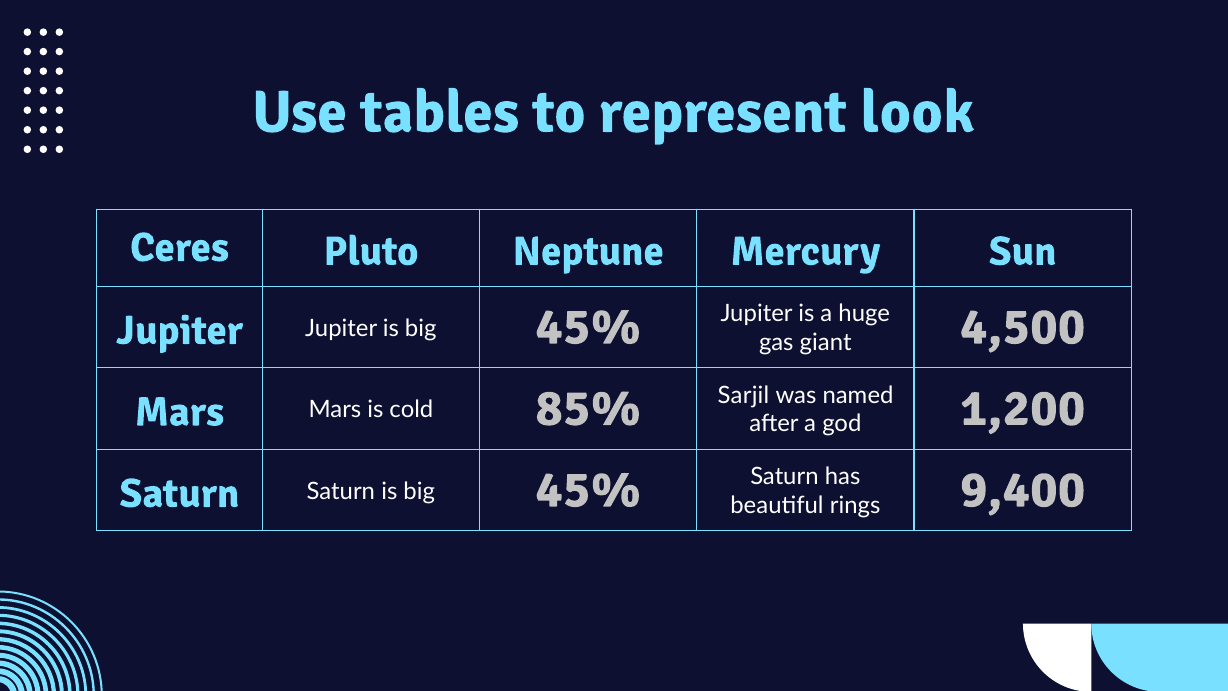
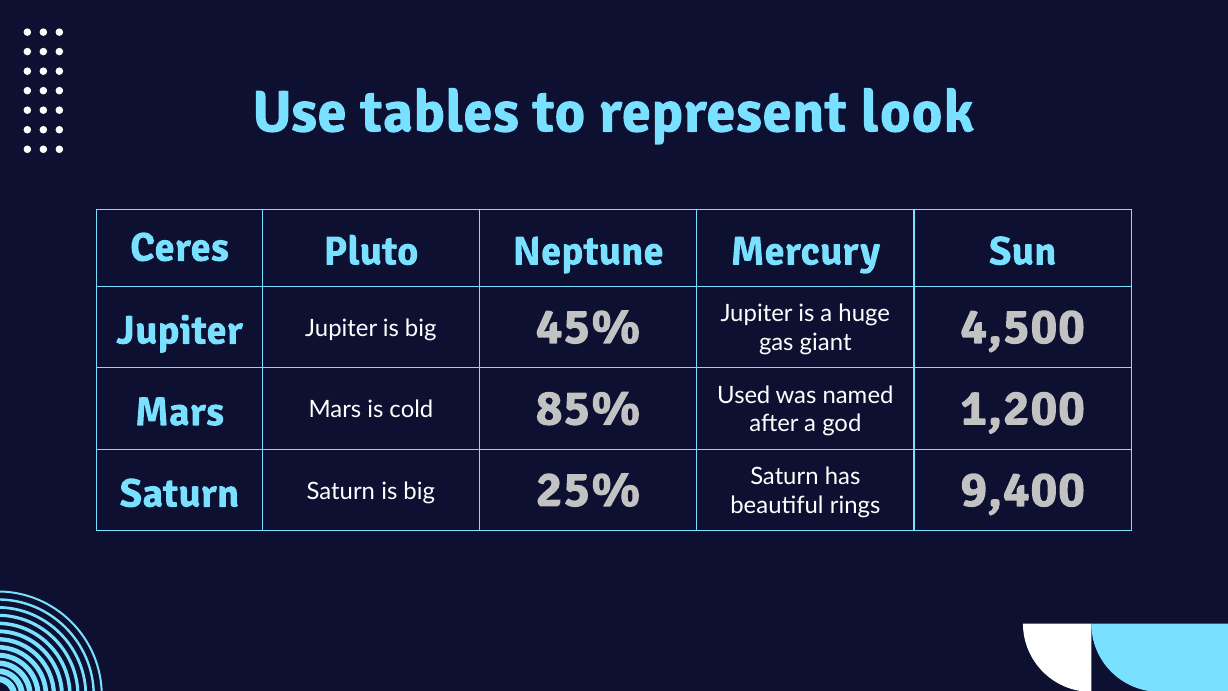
Sarjil: Sarjil -> Used
Saturn is big 45%: 45% -> 25%
